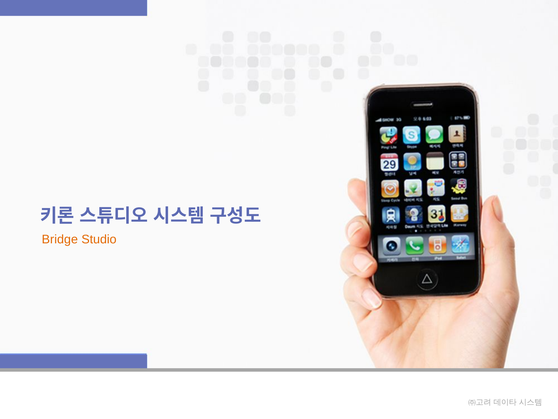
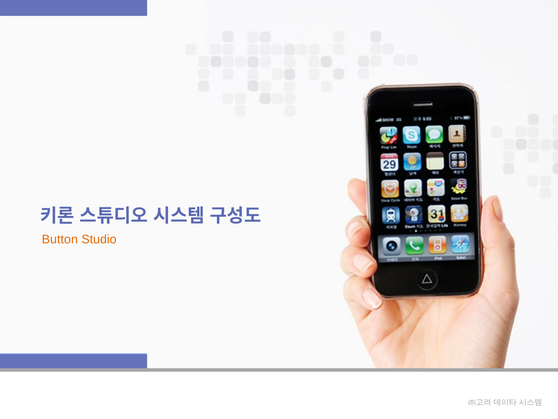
Bridge: Bridge -> Button
